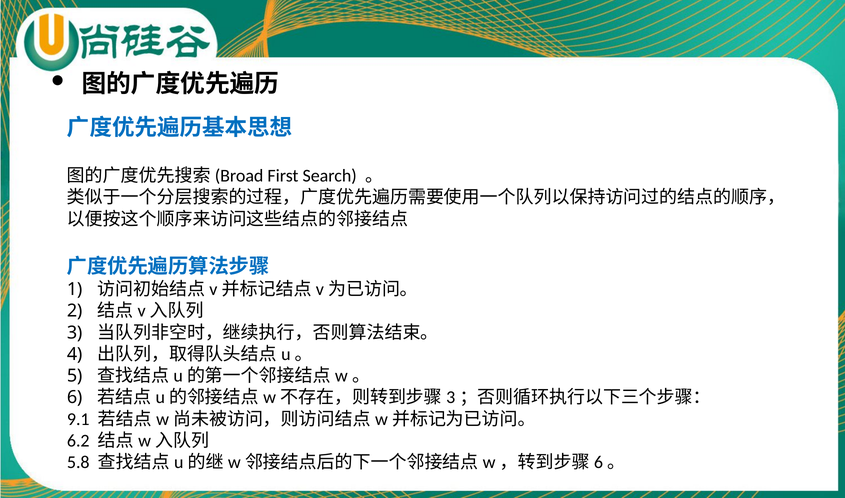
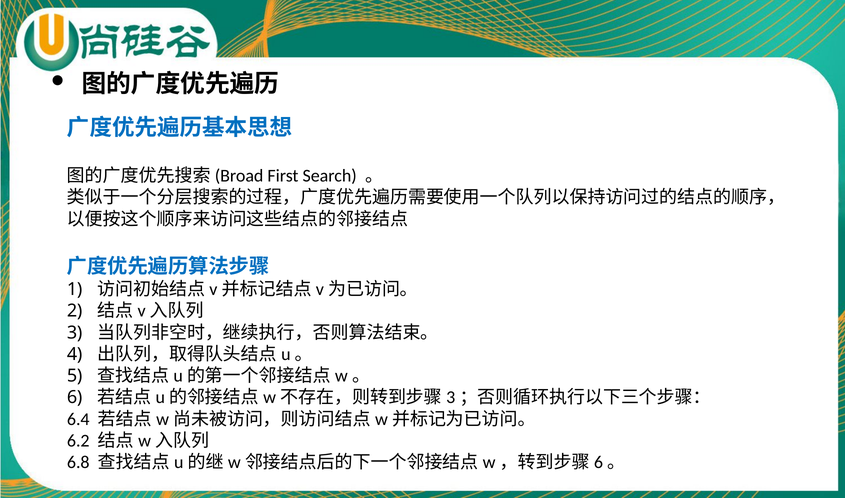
9.1: 9.1 -> 6.4
5.8: 5.8 -> 6.8
